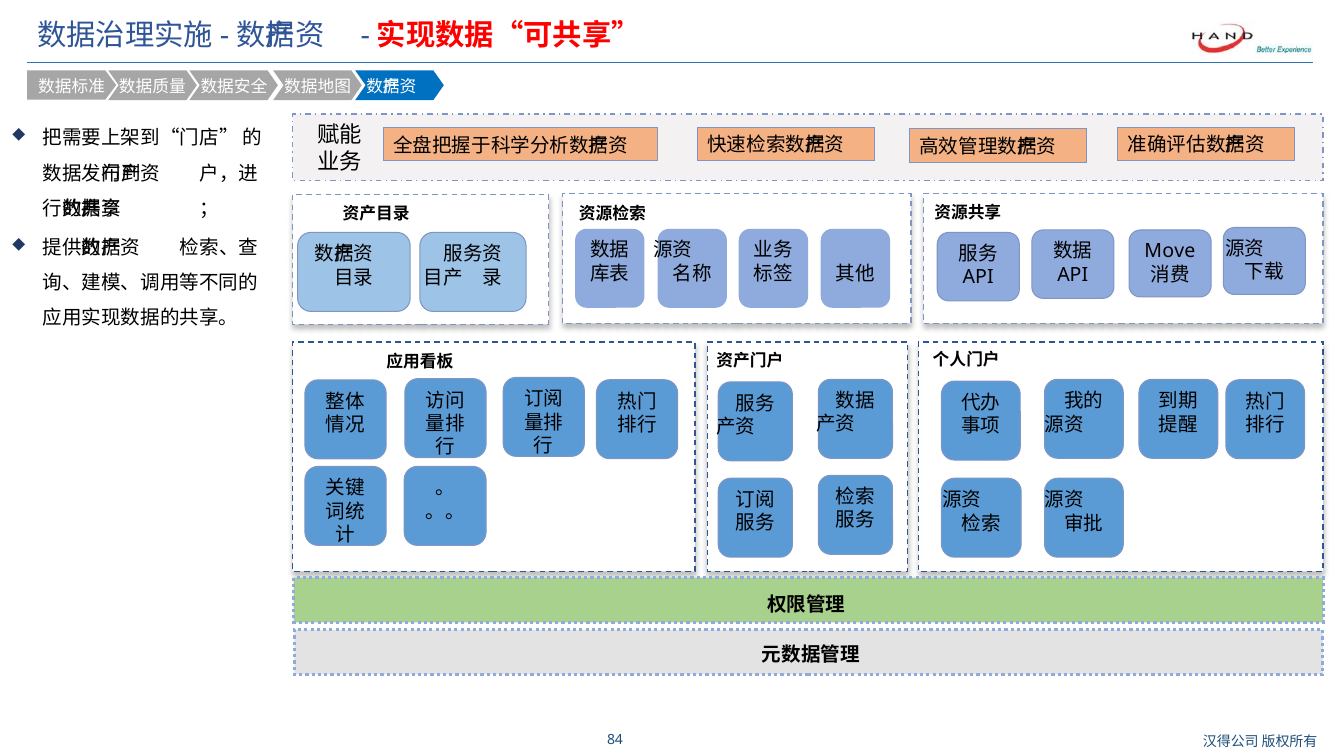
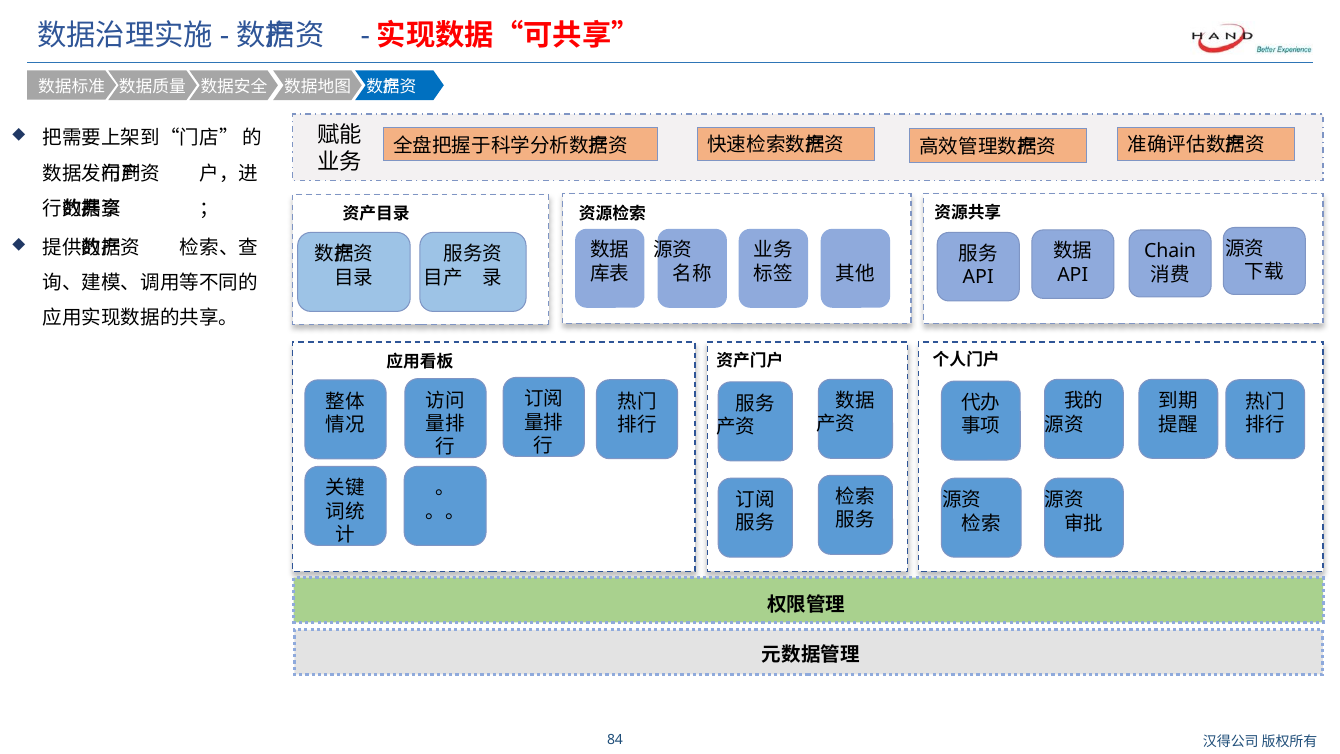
Move: Move -> Chain
